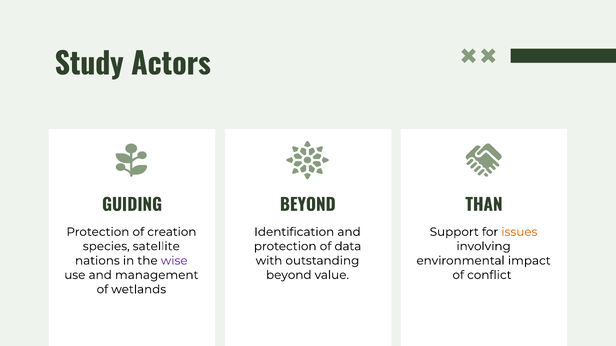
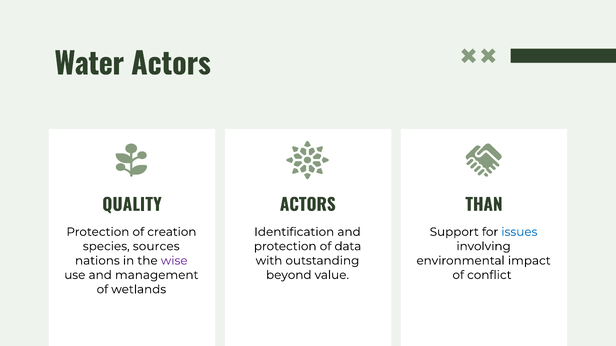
Study: Study -> Water
GUIDING: GUIDING -> QUALITY
BEYOND at (308, 205): BEYOND -> ACTORS
issues colour: orange -> blue
satellite: satellite -> sources
